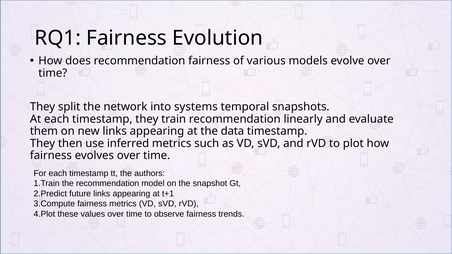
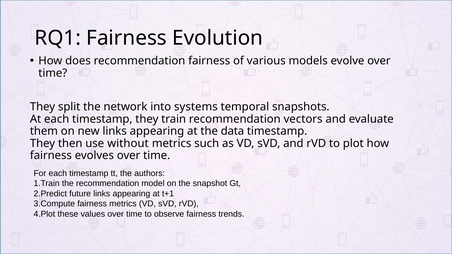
linearly: linearly -> vectors
inferred: inferred -> without
